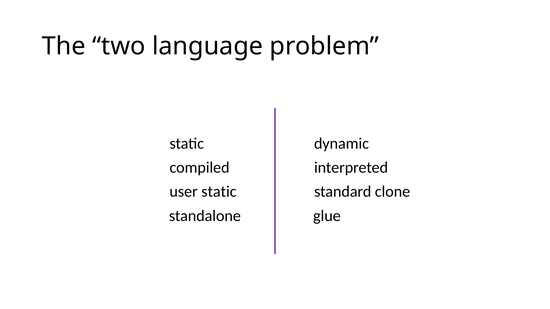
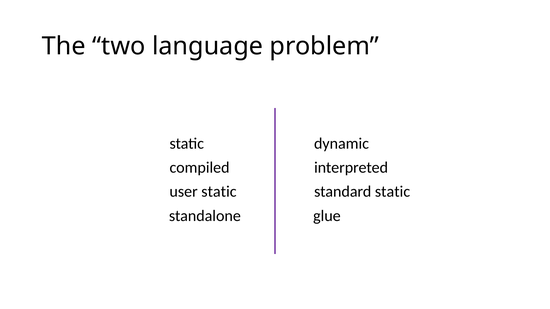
standard clone: clone -> static
